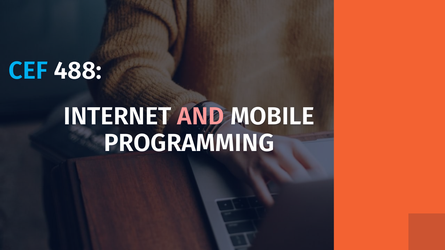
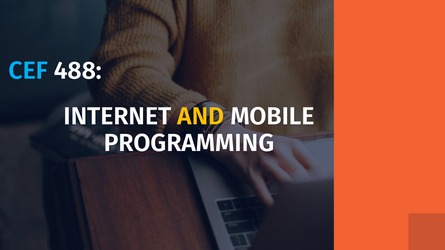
AND colour: pink -> yellow
